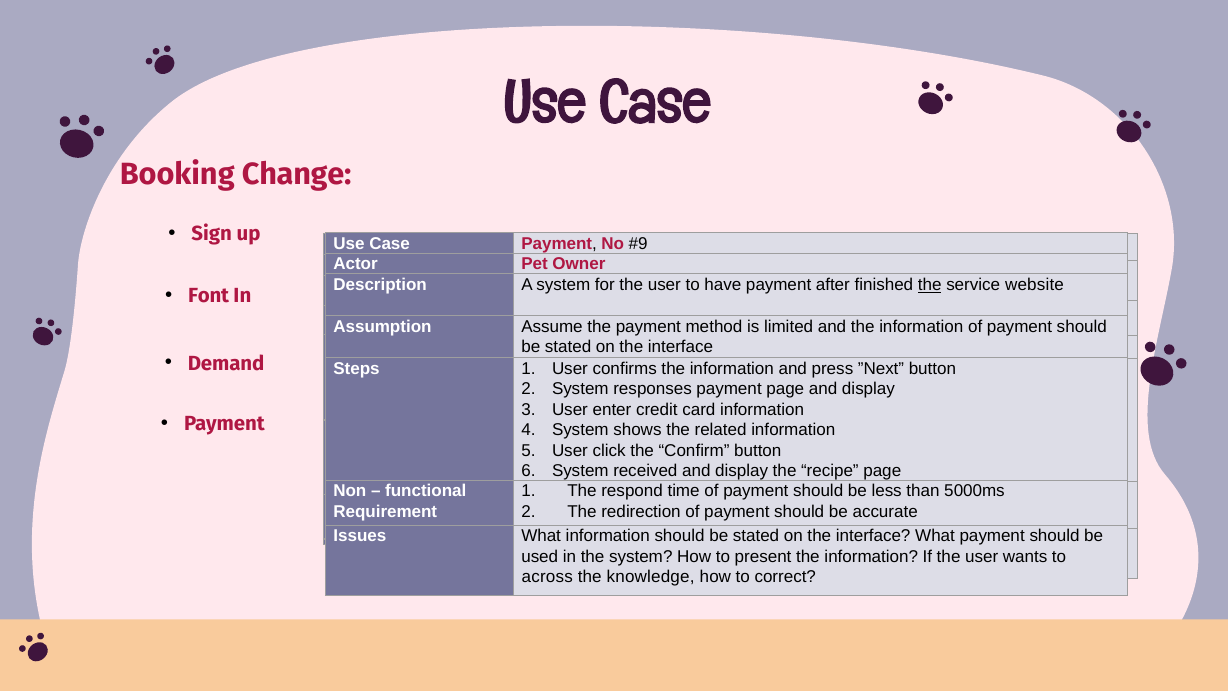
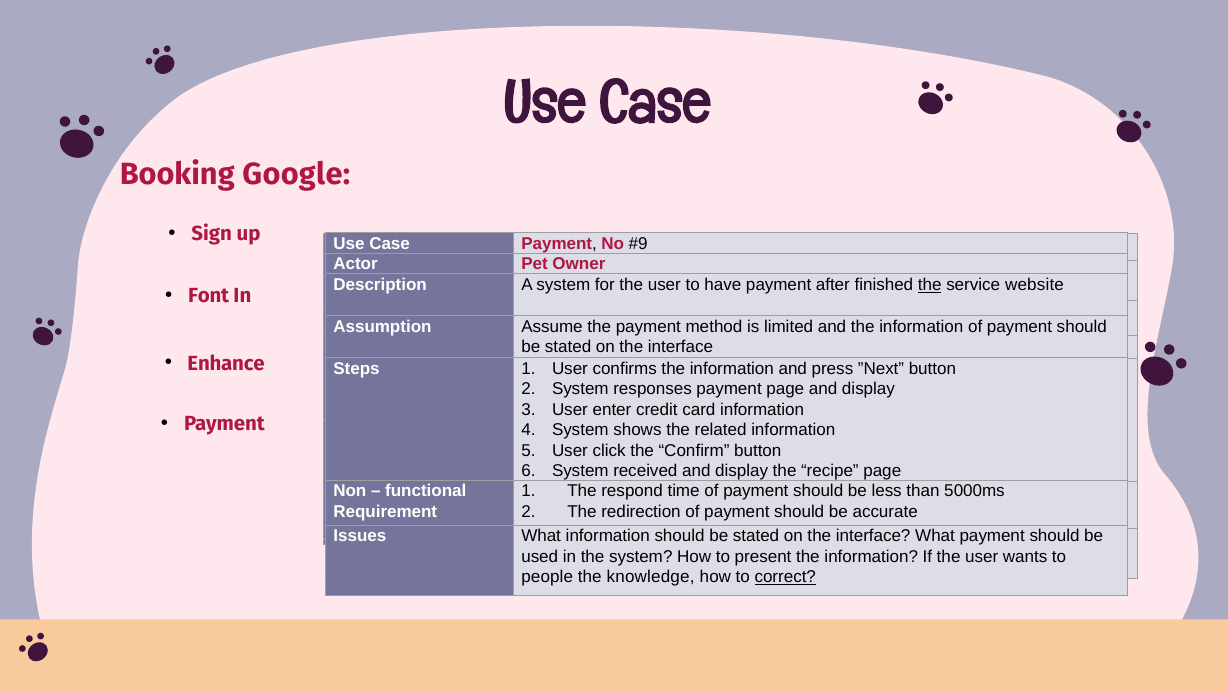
Change: Change -> Google
Demand: Demand -> Enhance
across: across -> people
correct at (785, 577) underline: none -> present
